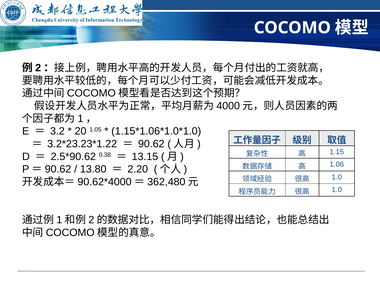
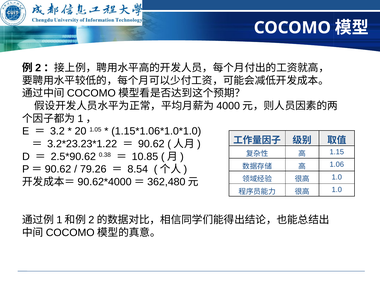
13.15: 13.15 -> 10.85
13.80: 13.80 -> 79.26
2.20: 2.20 -> 8.54
